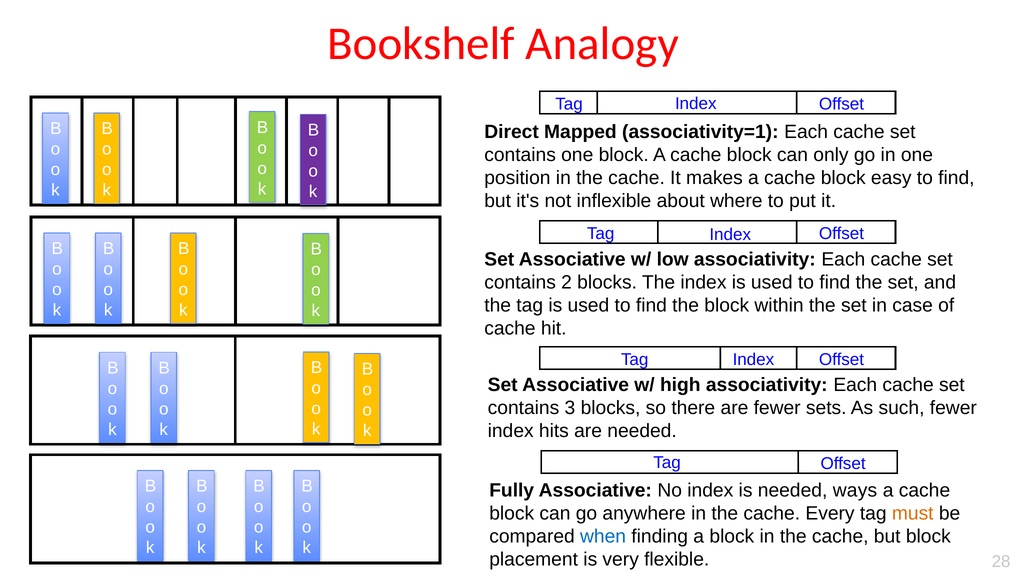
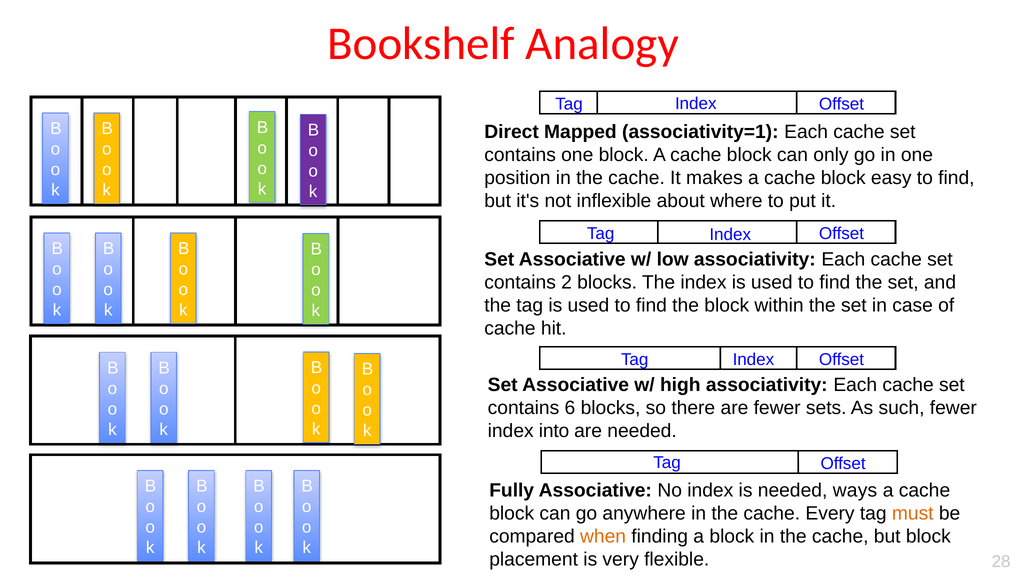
3: 3 -> 6
hits: hits -> into
when colour: blue -> orange
